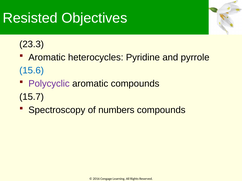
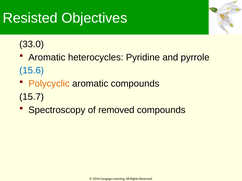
23.3: 23.3 -> 33.0
Polycyclic colour: purple -> orange
numbers: numbers -> removed
